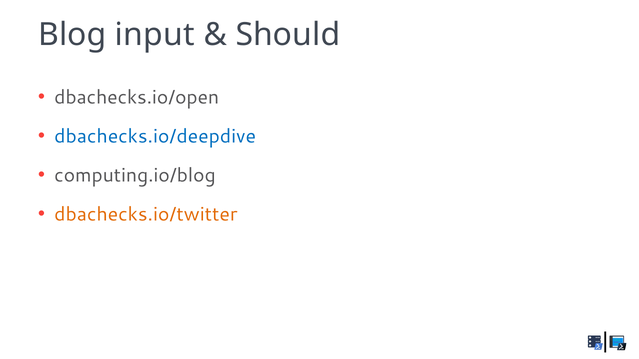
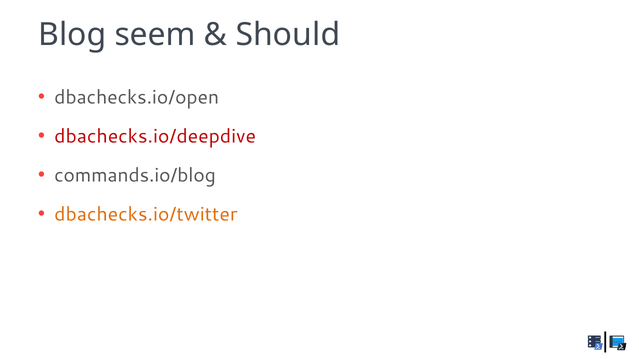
input: input -> seem
dbachecks.io/deepdive colour: blue -> red
computing.io/blog: computing.io/blog -> commands.io/blog
